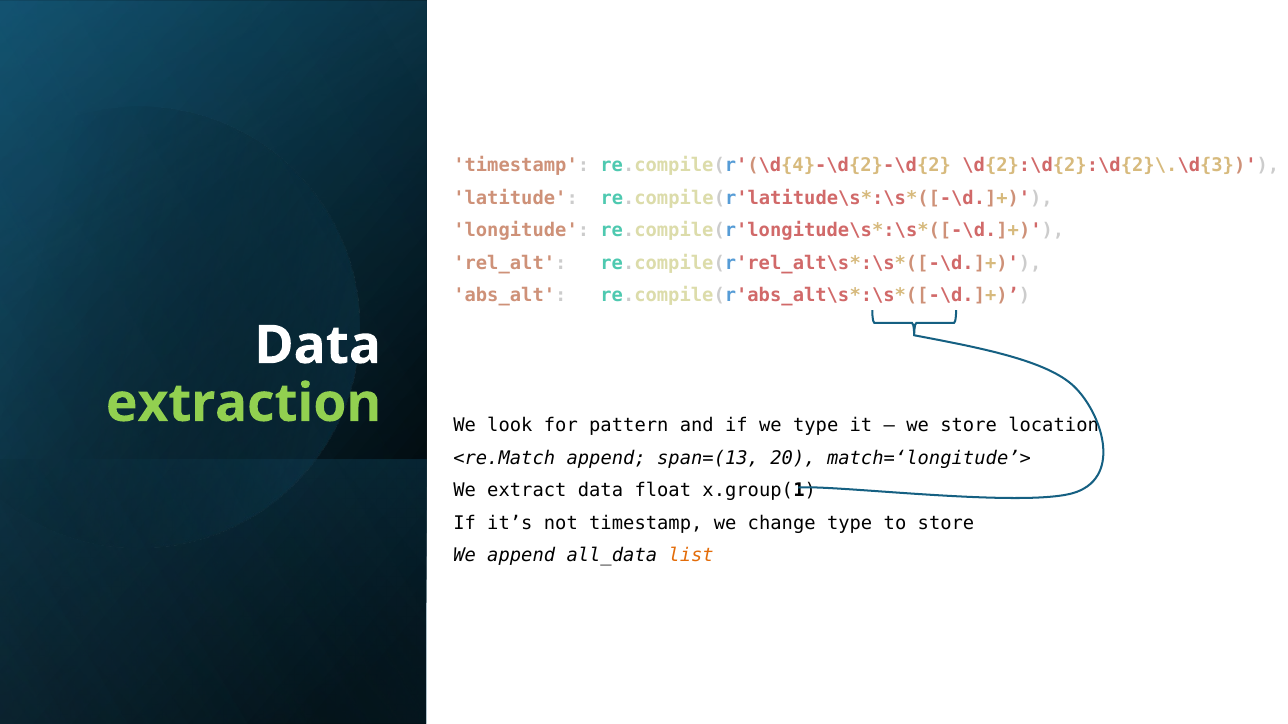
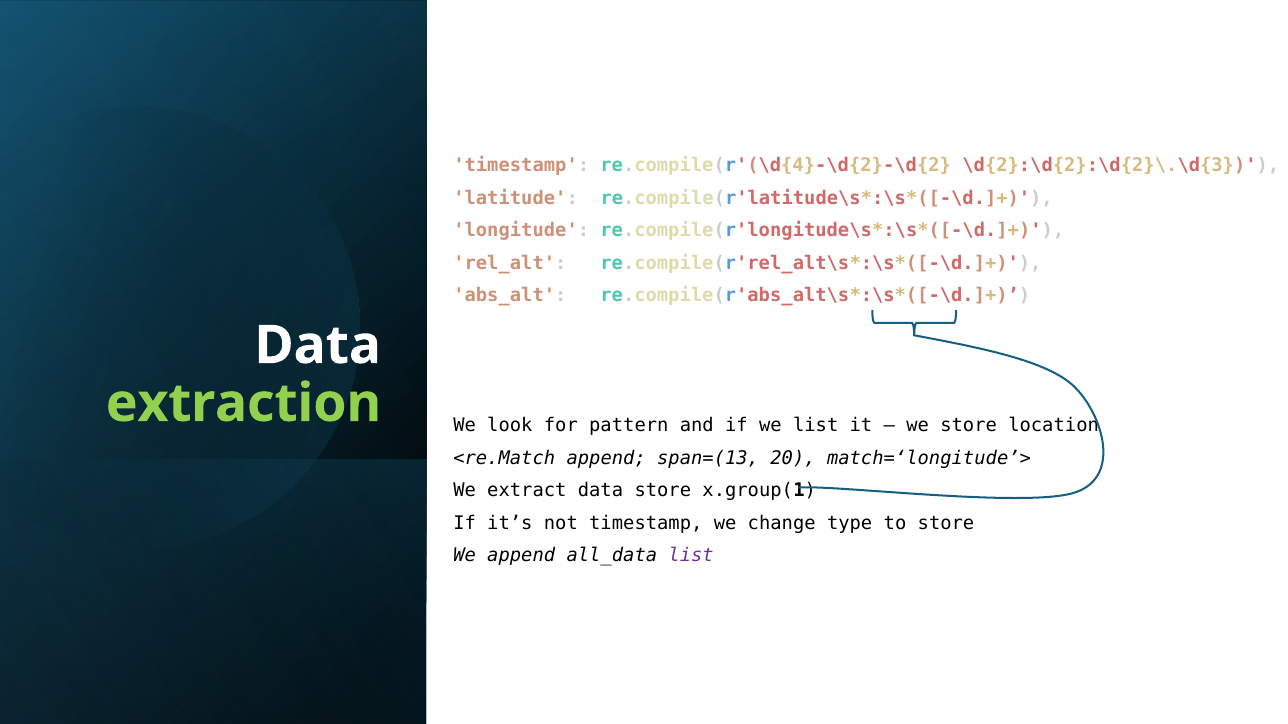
we type: type -> list
data float: float -> store
list at (691, 556) colour: orange -> purple
